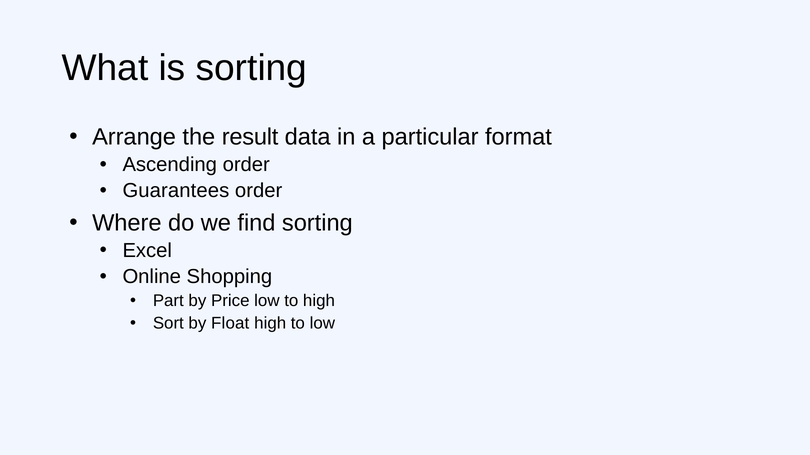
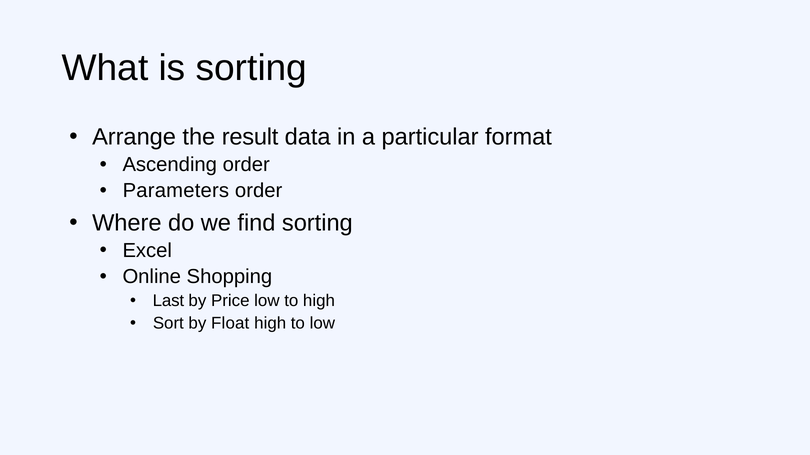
Guarantees: Guarantees -> Parameters
Part: Part -> Last
